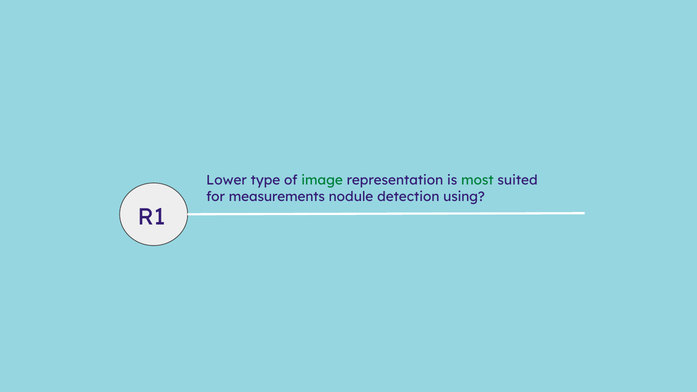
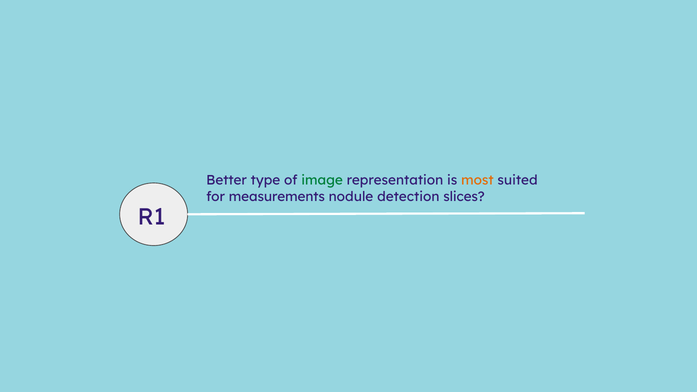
Lower: Lower -> Better
most colour: green -> orange
using: using -> slices
